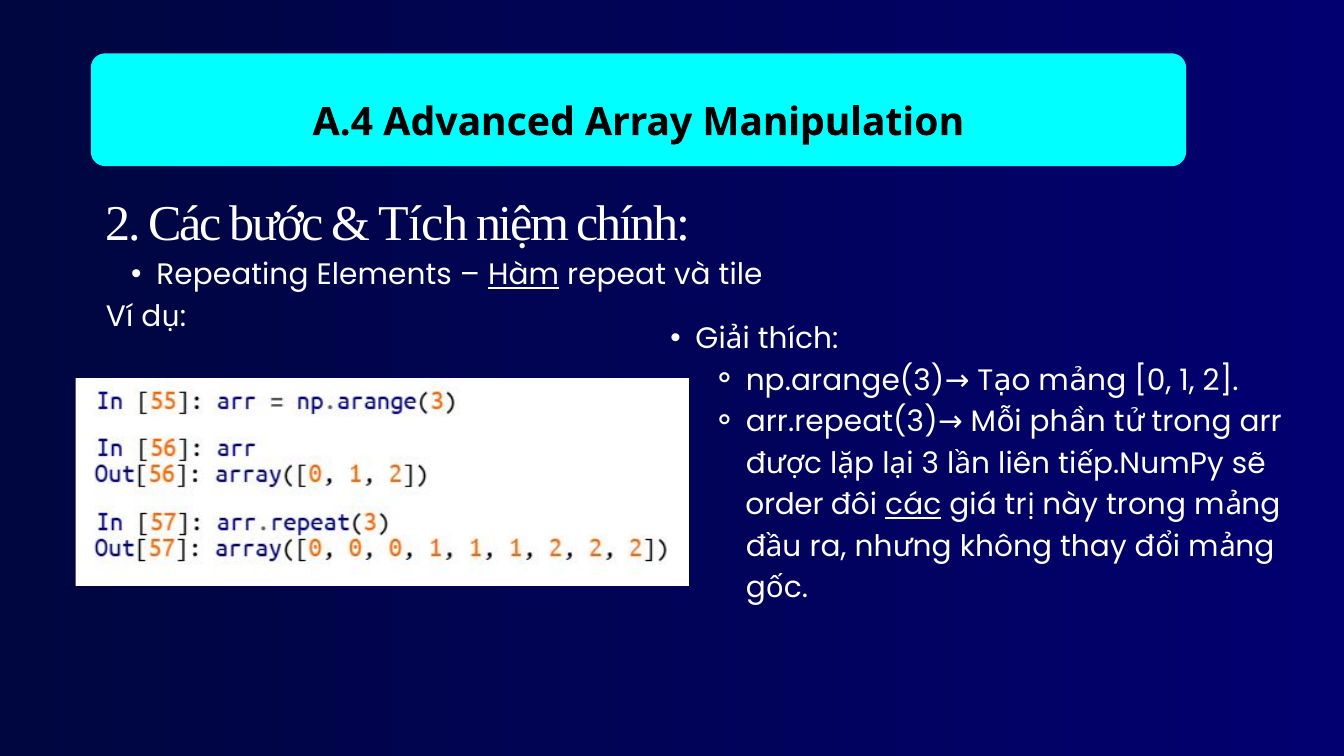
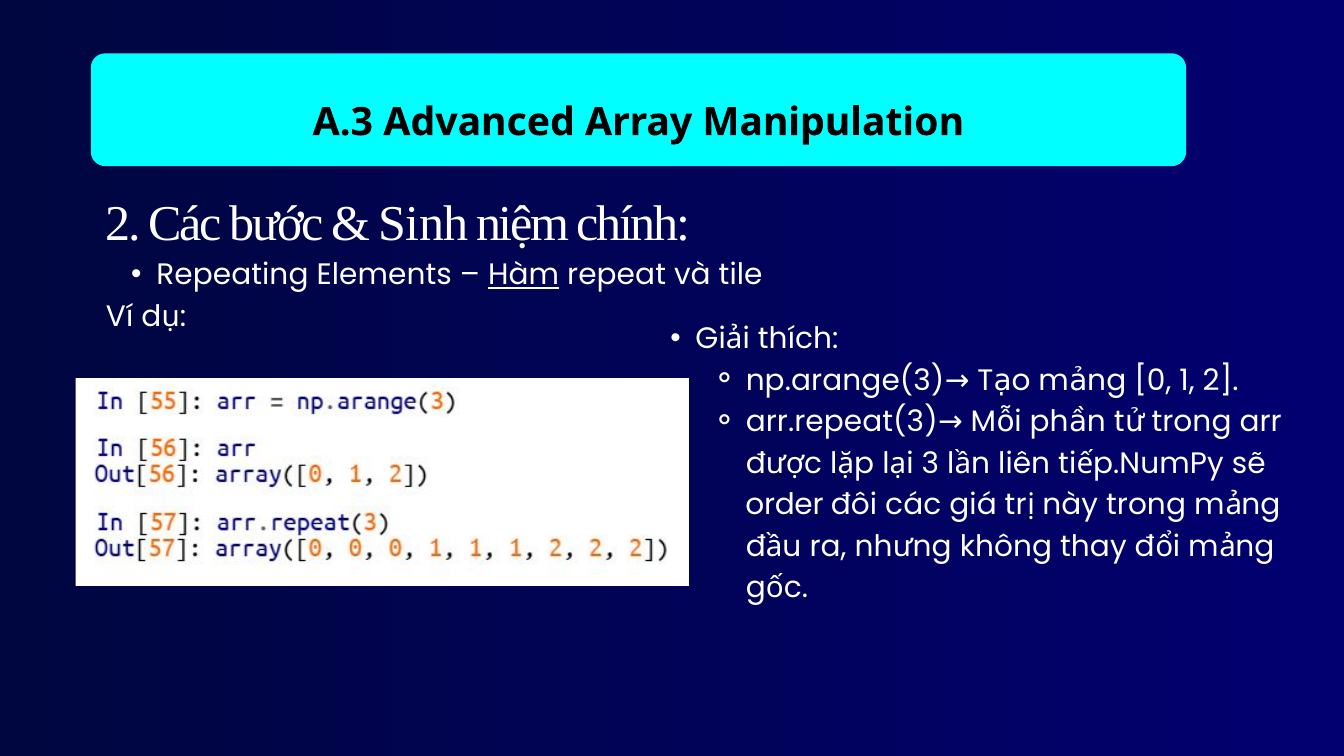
A.4: A.4 -> A.3
Tích: Tích -> Sinh
các at (913, 505) underline: present -> none
